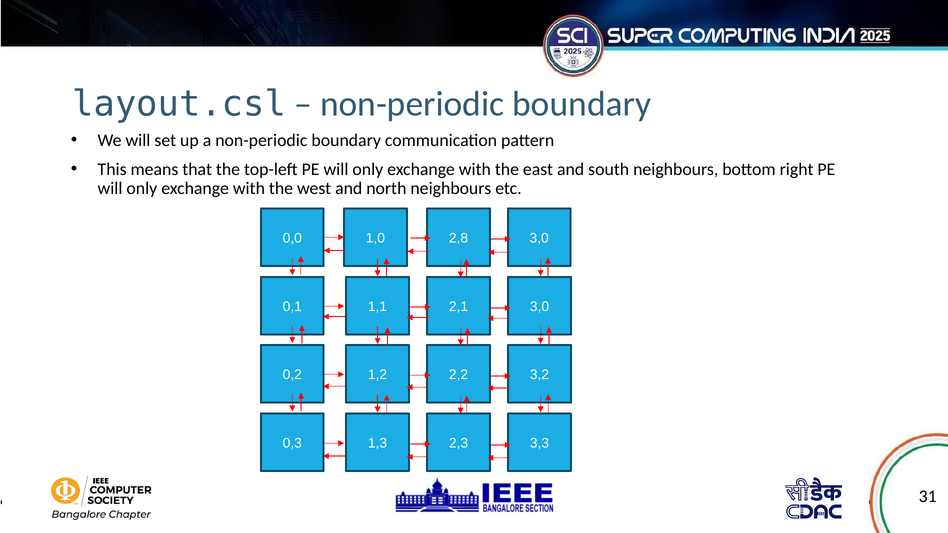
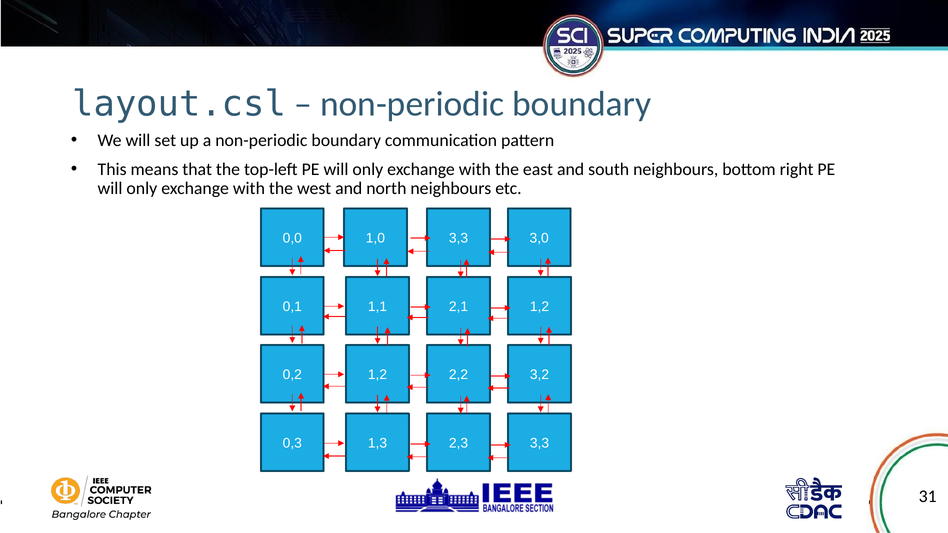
0,0 2,8: 2,8 -> 3,3
3,0 at (540, 307): 3,0 -> 1,2
